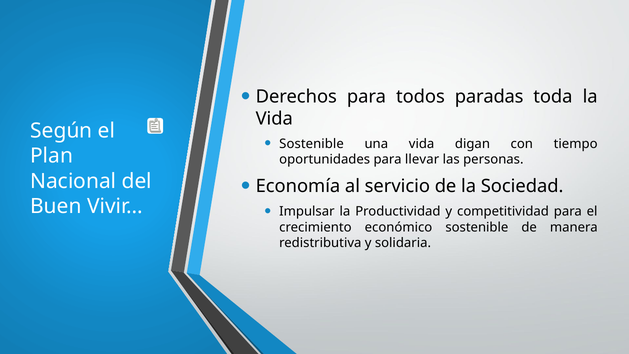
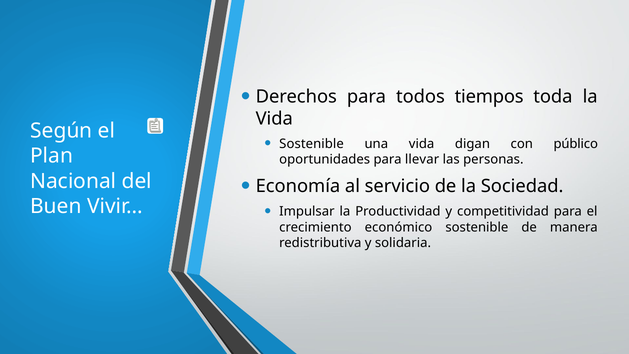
paradas: paradas -> tiempos
tiempo: tiempo -> público
